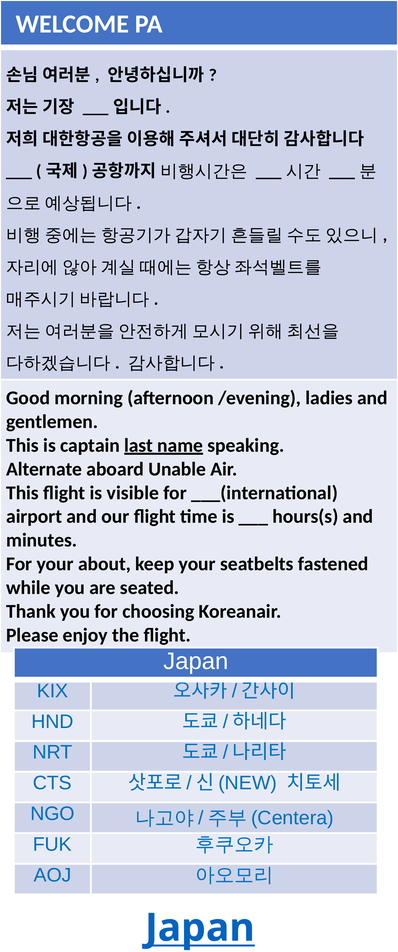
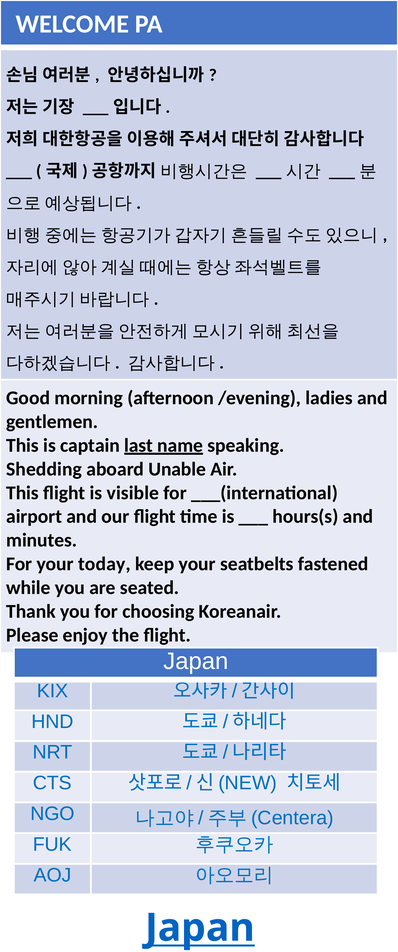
Alternate: Alternate -> Shedding
about: about -> today
